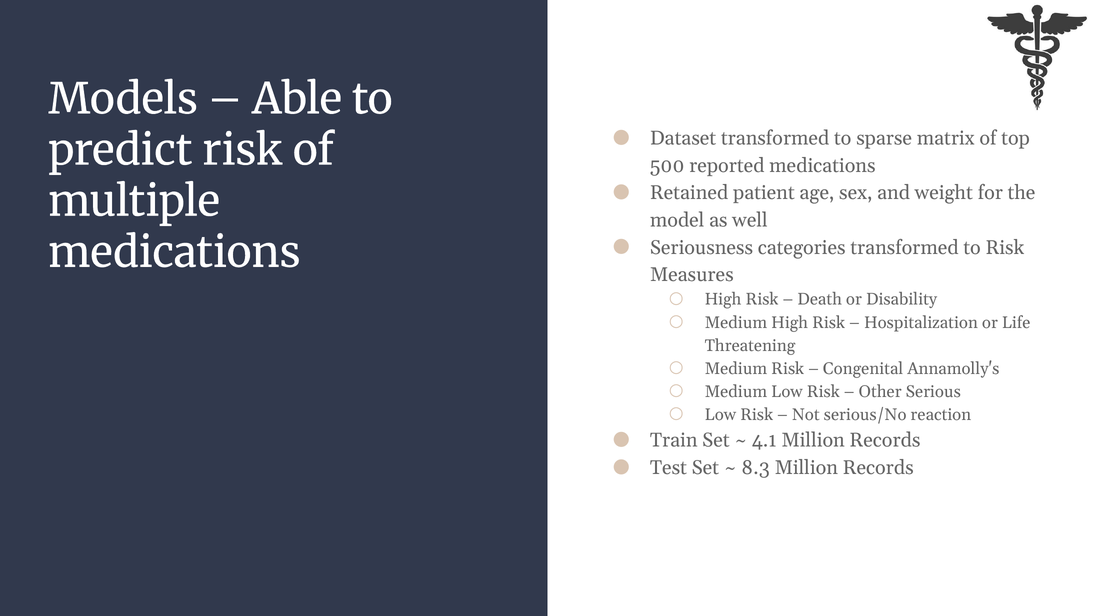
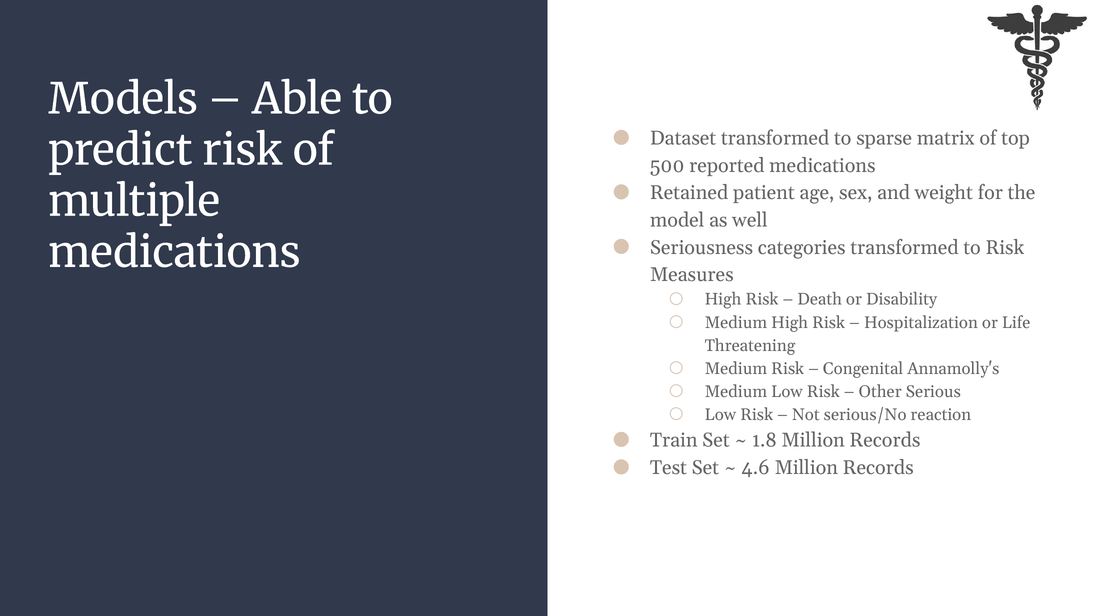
4.1: 4.1 -> 1.8
8.3: 8.3 -> 4.6
